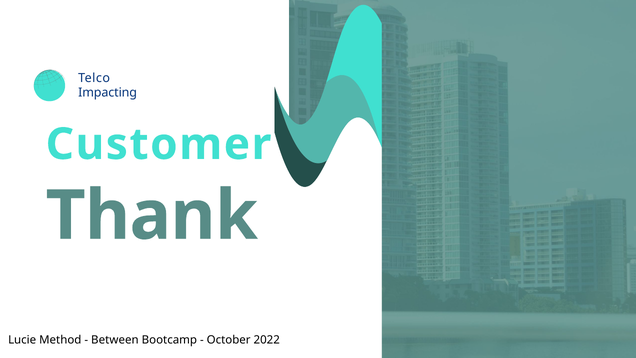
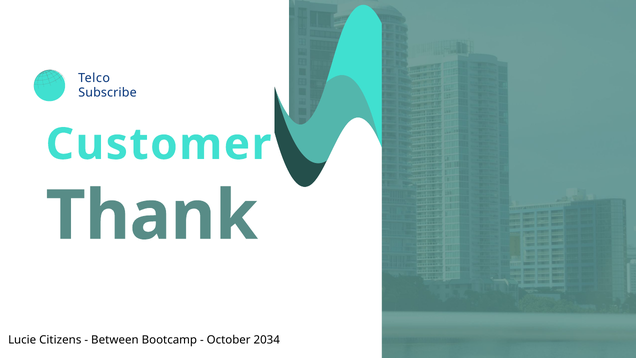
Impacting: Impacting -> Subscribe
Method: Method -> Citizens
2022: 2022 -> 2034
